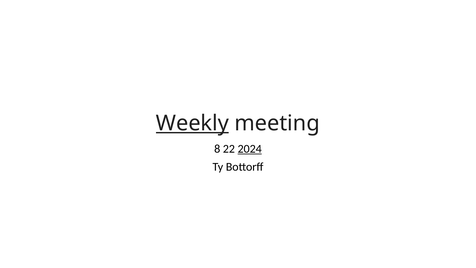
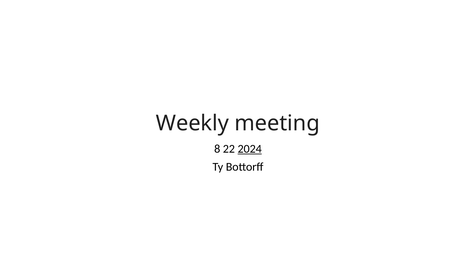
Weekly underline: present -> none
